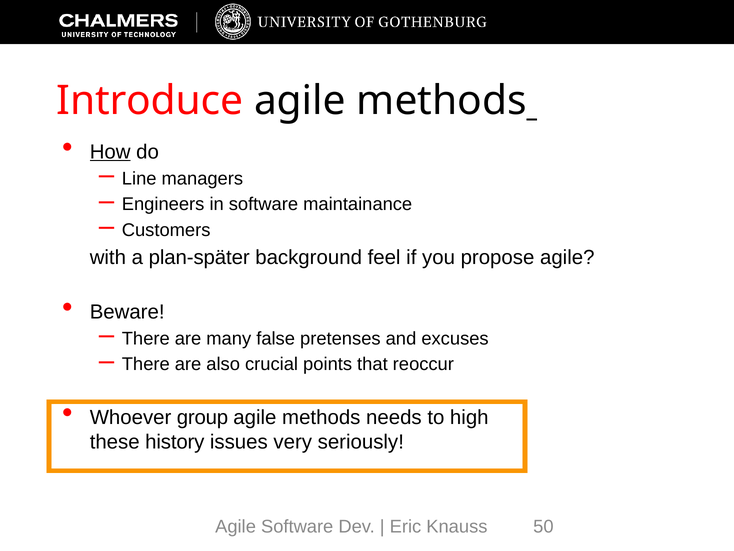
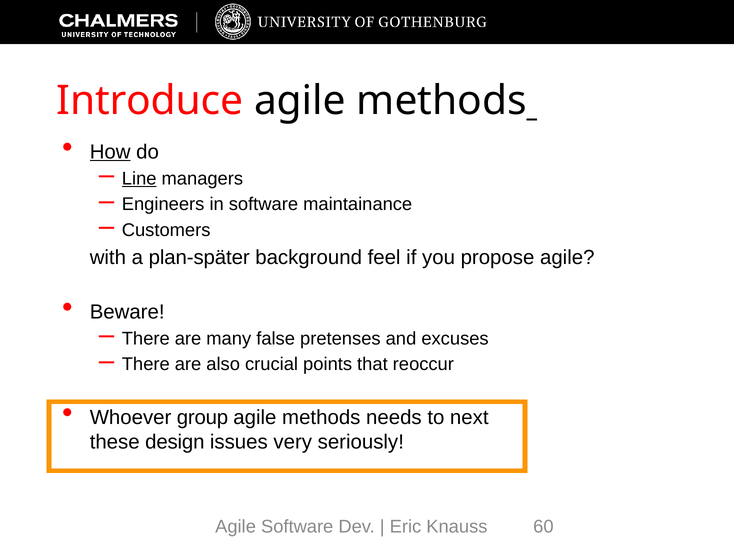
Line underline: none -> present
high: high -> next
history: history -> design
50: 50 -> 60
